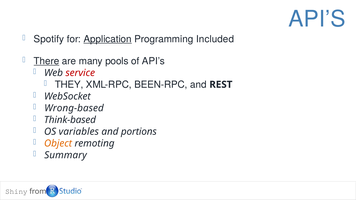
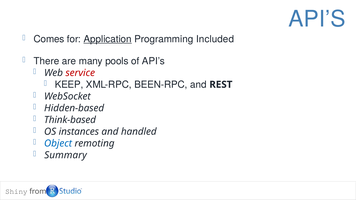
Spotify: Spotify -> Comes
There underline: present -> none
THEY: THEY -> KEEP
Wrong-based: Wrong-based -> Hidden-based
variables: variables -> instances
portions: portions -> handled
Object colour: orange -> blue
